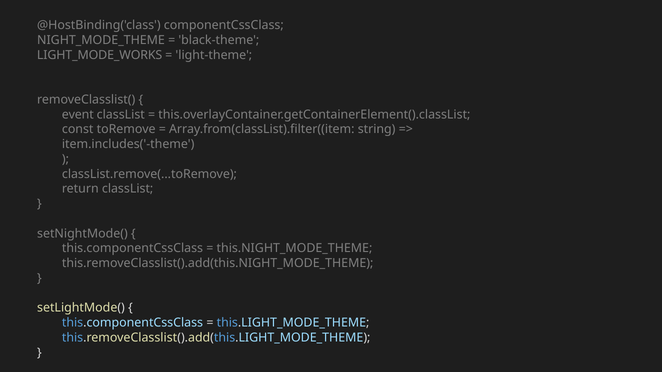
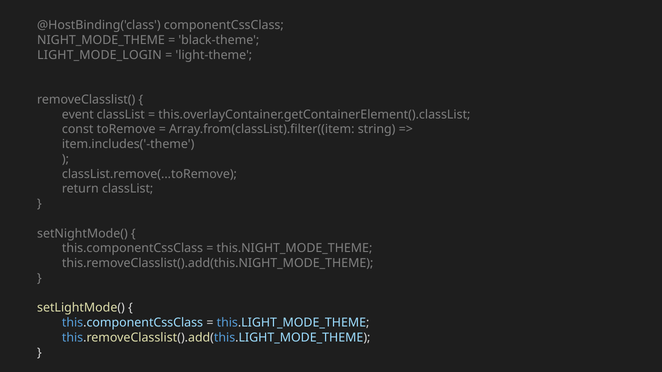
LIGHT_MODE_WORKS: LIGHT_MODE_WORKS -> LIGHT_MODE_LOGIN
